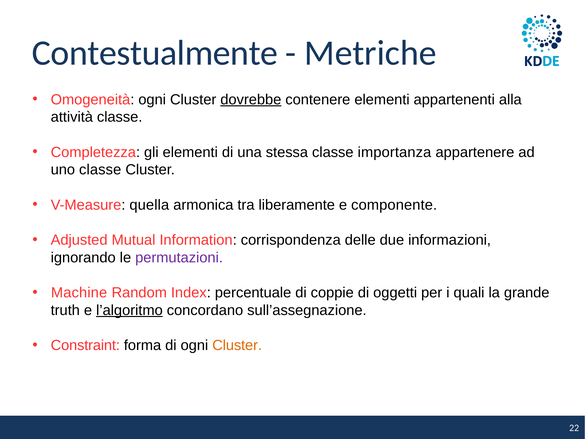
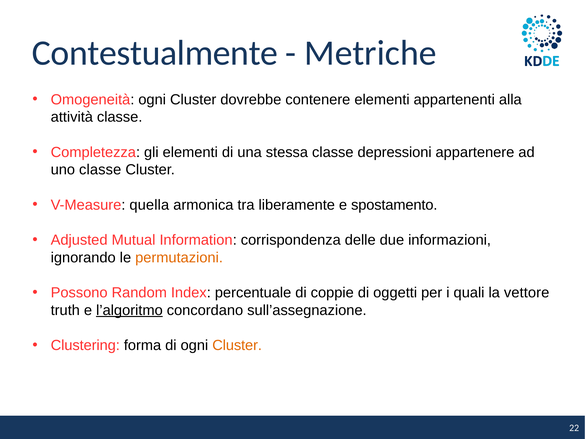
dovrebbe underline: present -> none
importanza: importanza -> depressioni
componente: componente -> spostamento
permutazioni colour: purple -> orange
Machine: Machine -> Possono
grande: grande -> vettore
Constraint: Constraint -> Clustering
